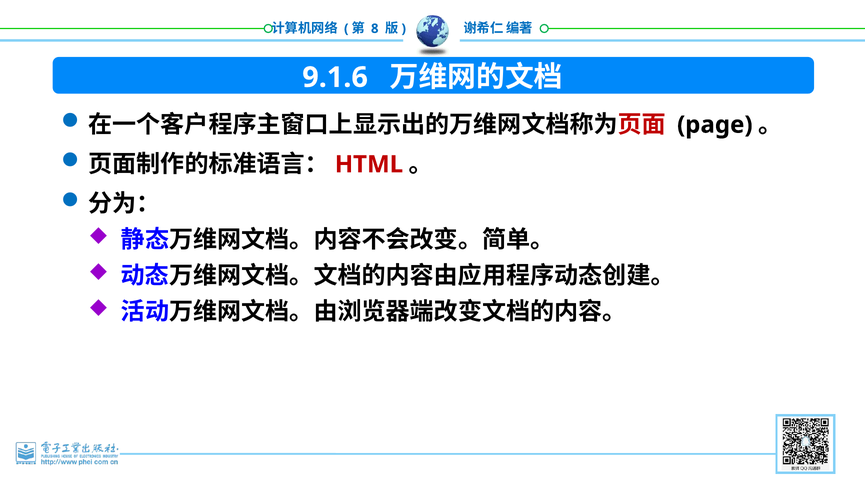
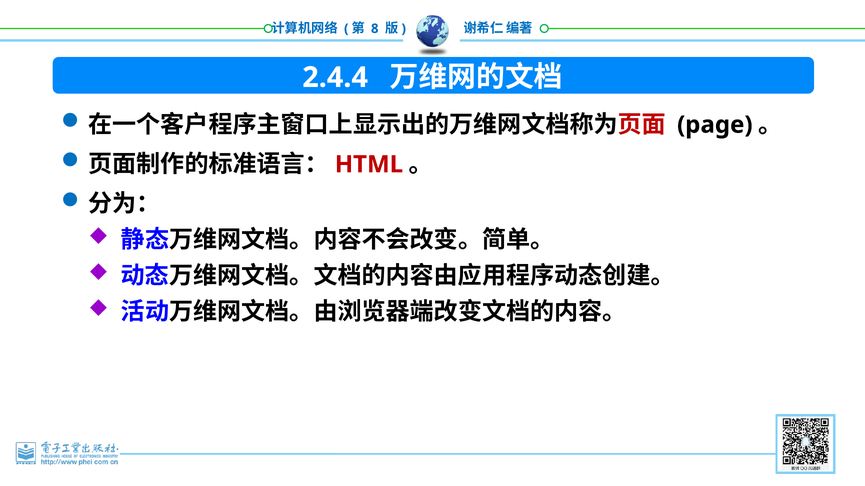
9.1.6: 9.1.6 -> 2.4.4
